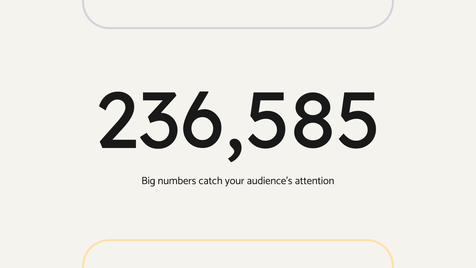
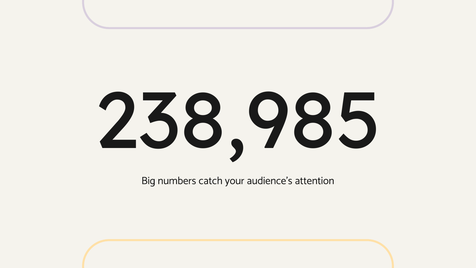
236,585: 236,585 -> 238,985
